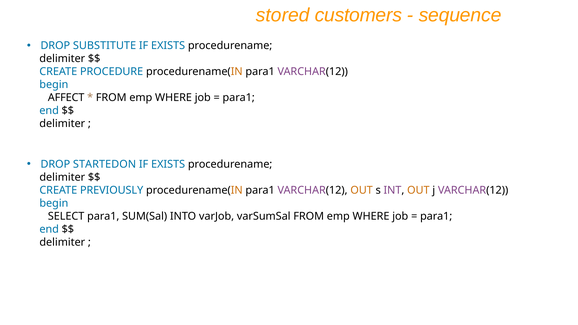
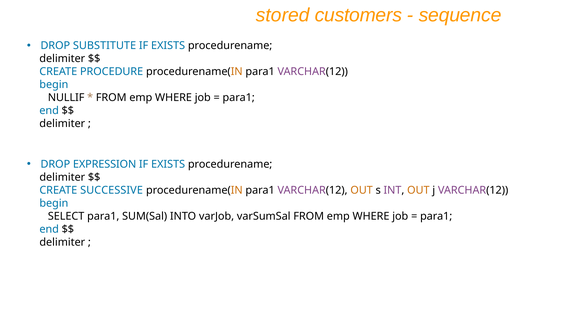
AFFECT: AFFECT -> NULLIF
STARTEDON: STARTEDON -> EXPRESSION
PREVIOUSLY: PREVIOUSLY -> SUCCESSIVE
